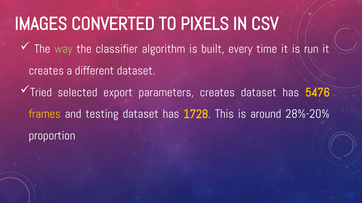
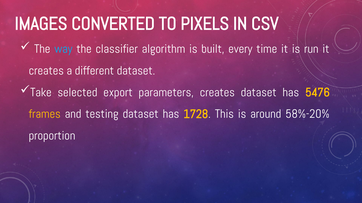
way colour: light green -> light blue
Tried: Tried -> Take
28%-20%: 28%-20% -> 58%-20%
